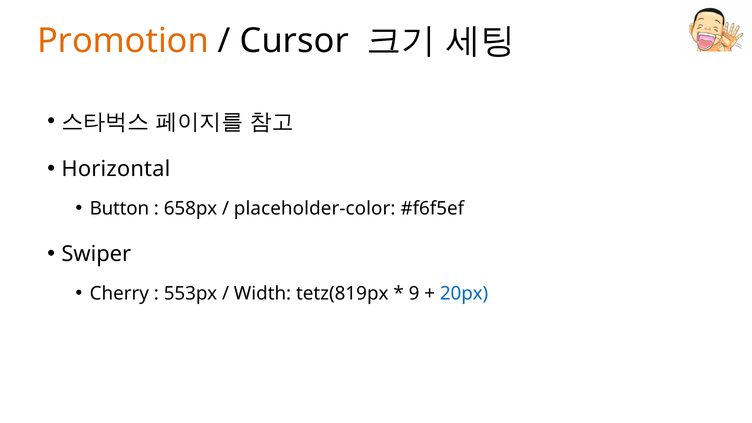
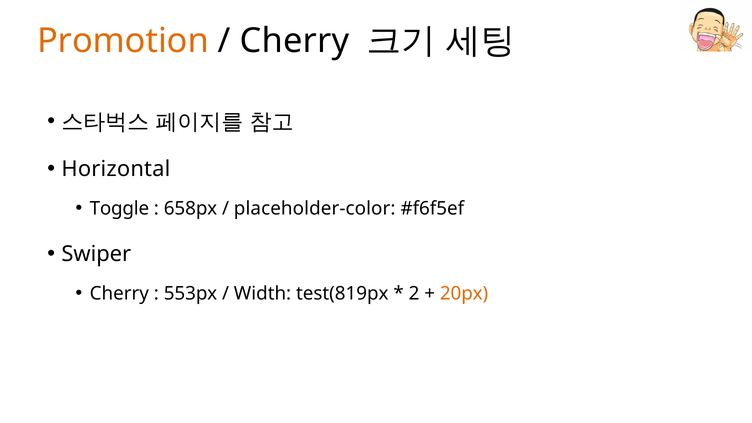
Cursor at (294, 41): Cursor -> Cherry
Button: Button -> Toggle
tetz(819px: tetz(819px -> test(819px
9: 9 -> 2
20px colour: blue -> orange
